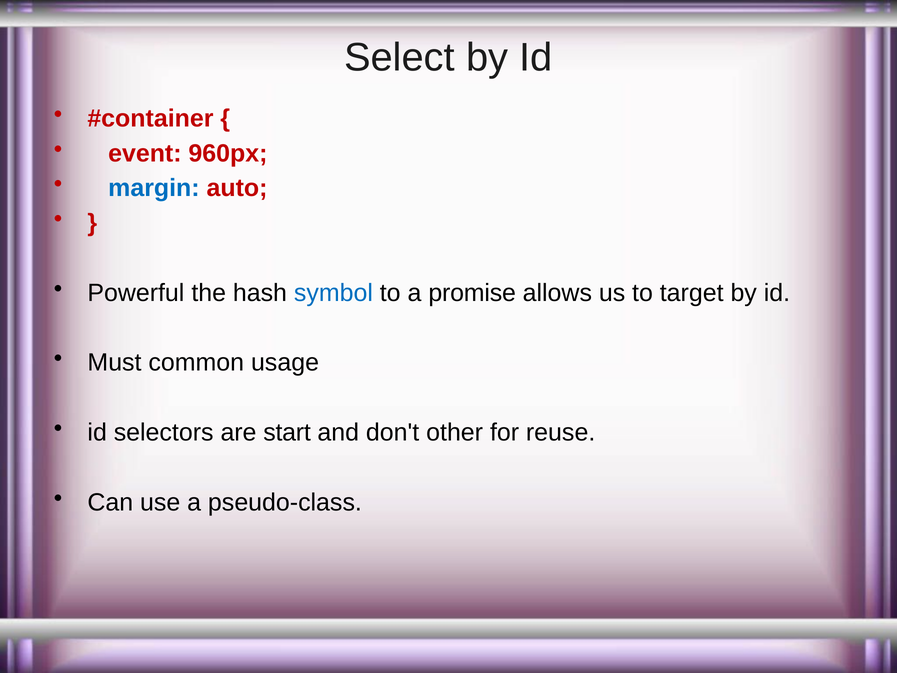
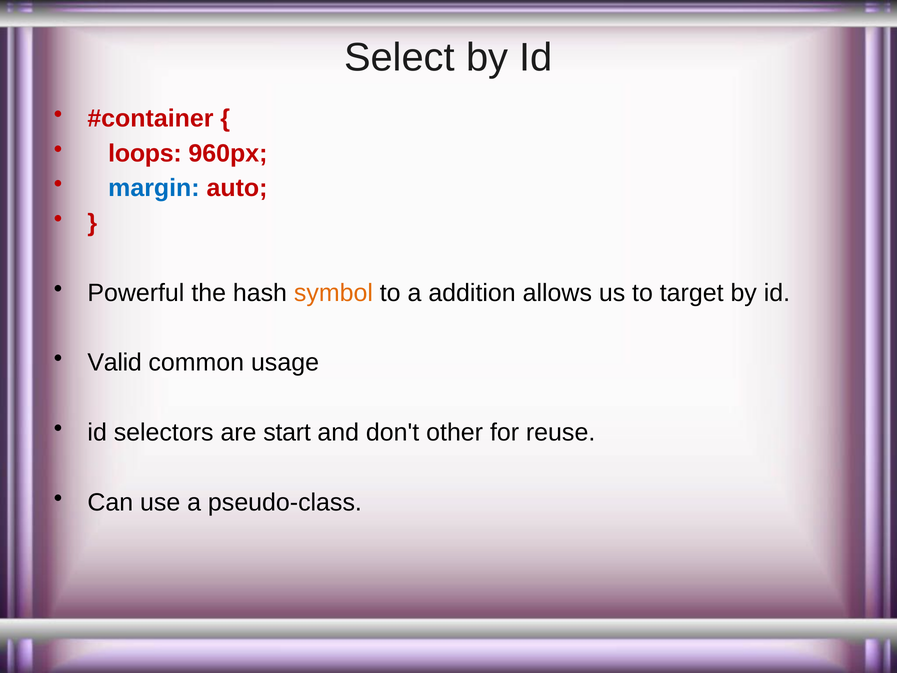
event: event -> loops
symbol colour: blue -> orange
promise: promise -> addition
Must: Must -> Valid
